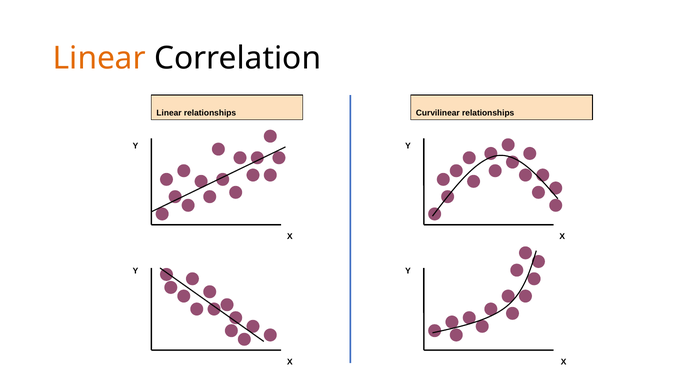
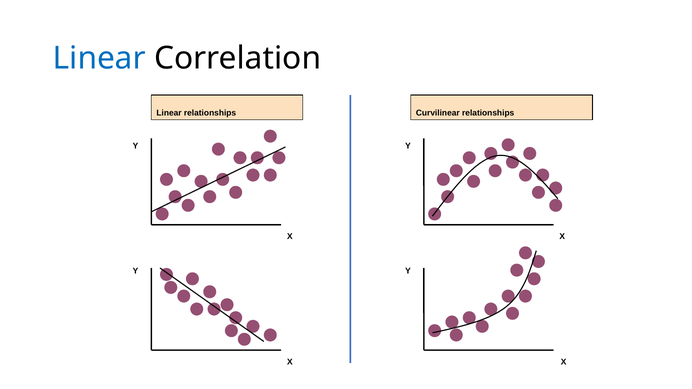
Linear at (99, 58) colour: orange -> blue
